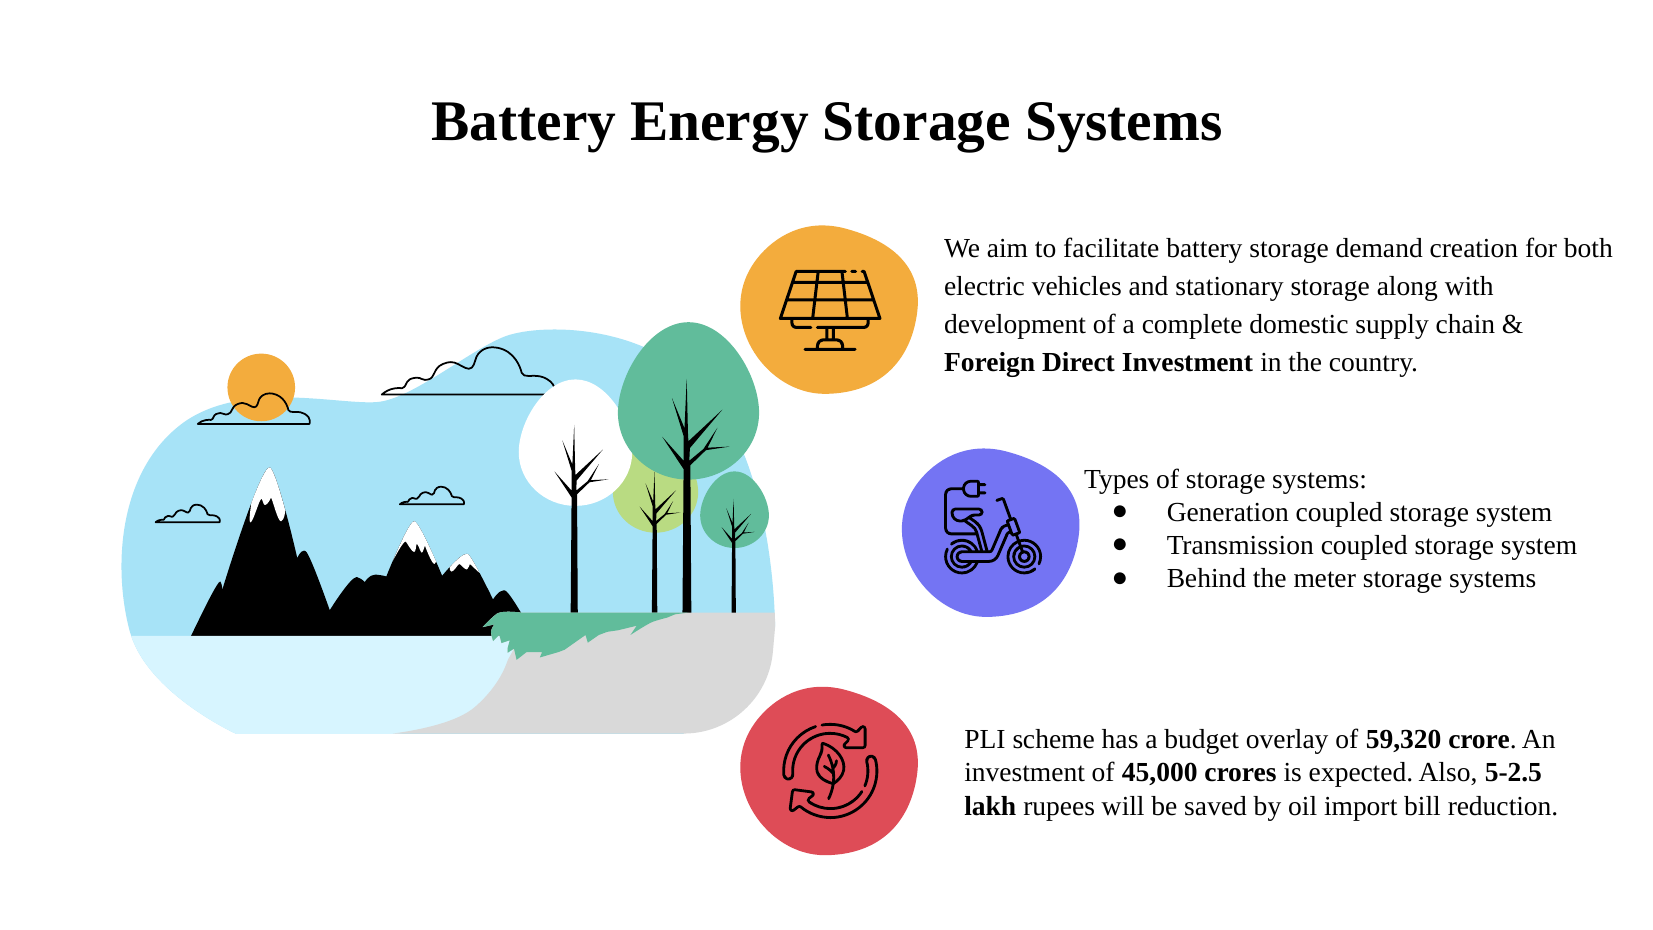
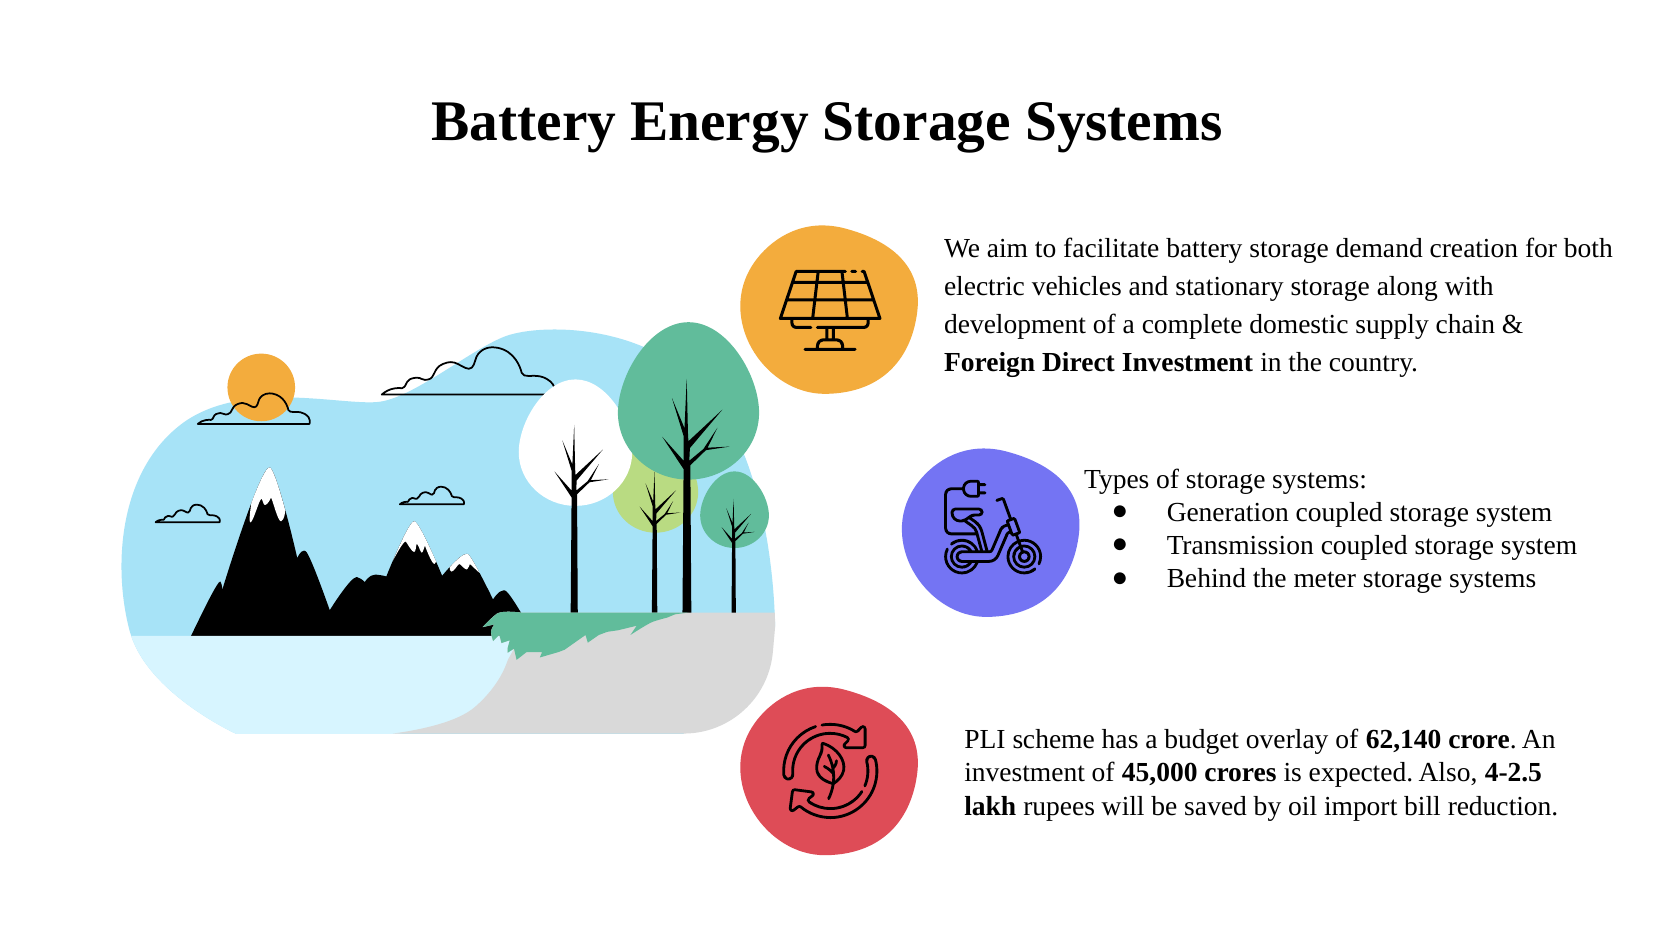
59,320: 59,320 -> 62,140
5-2.5: 5-2.5 -> 4-2.5
